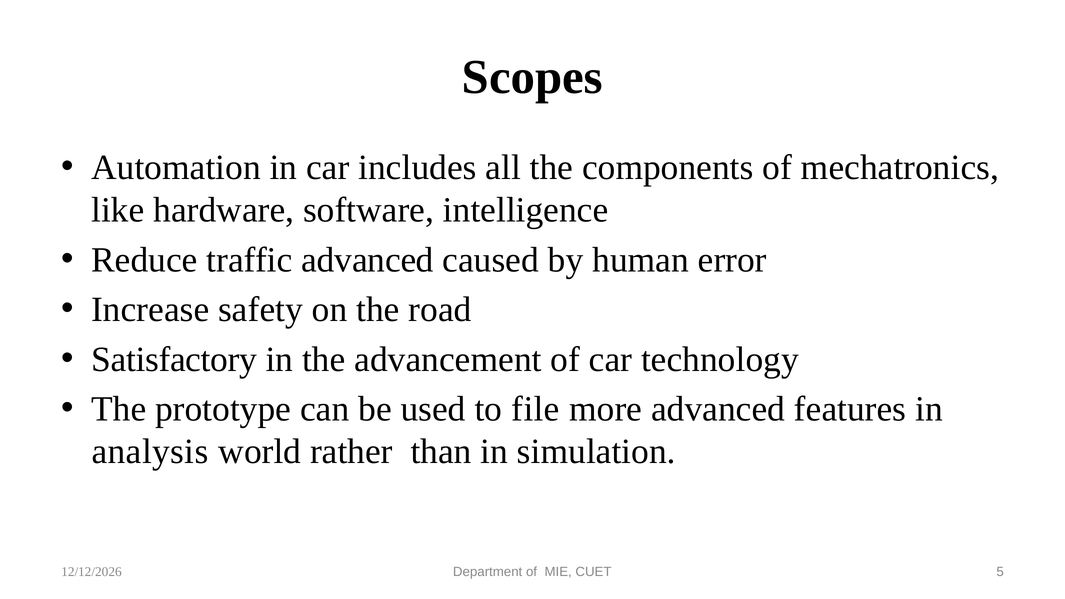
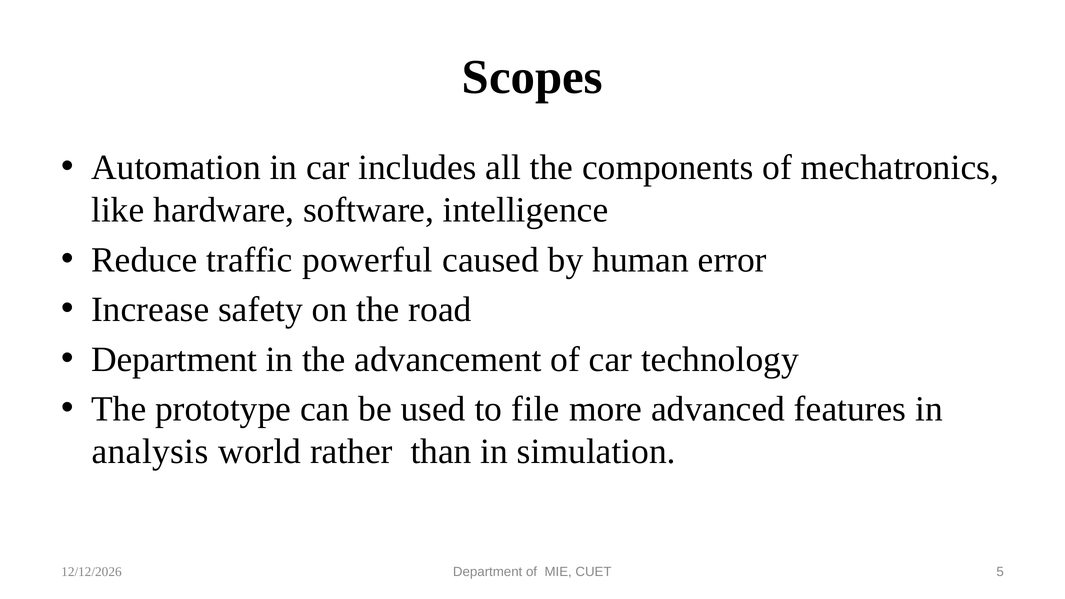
traffic advanced: advanced -> powerful
Satisfactory at (174, 359): Satisfactory -> Department
